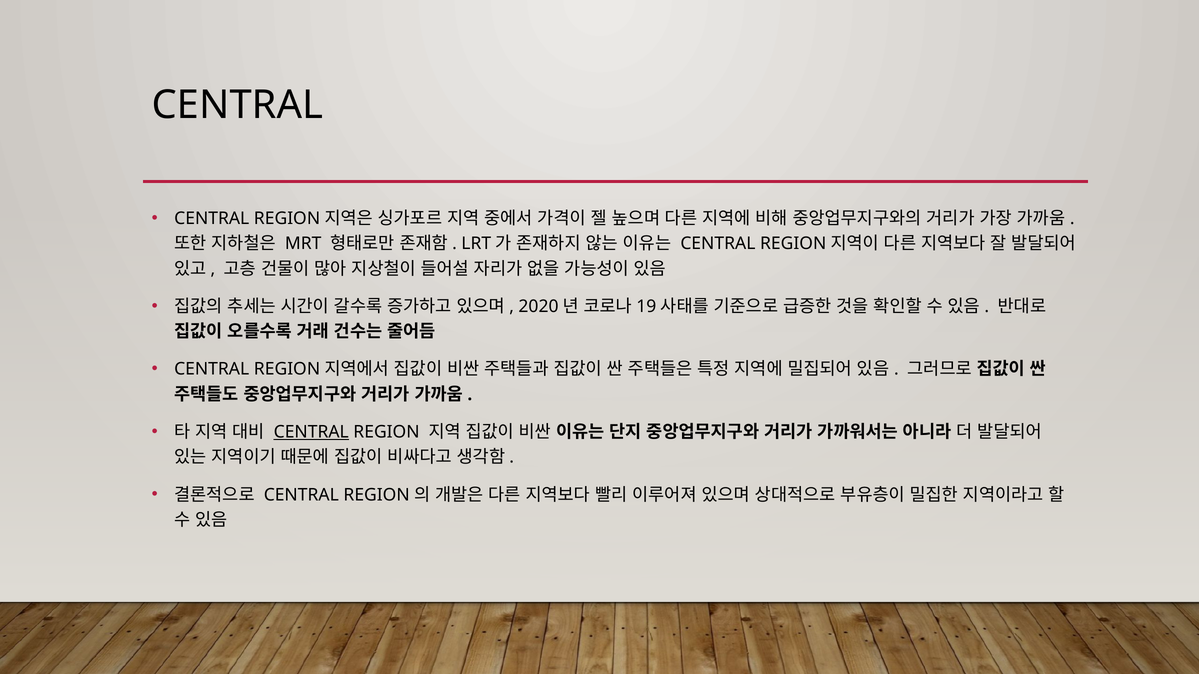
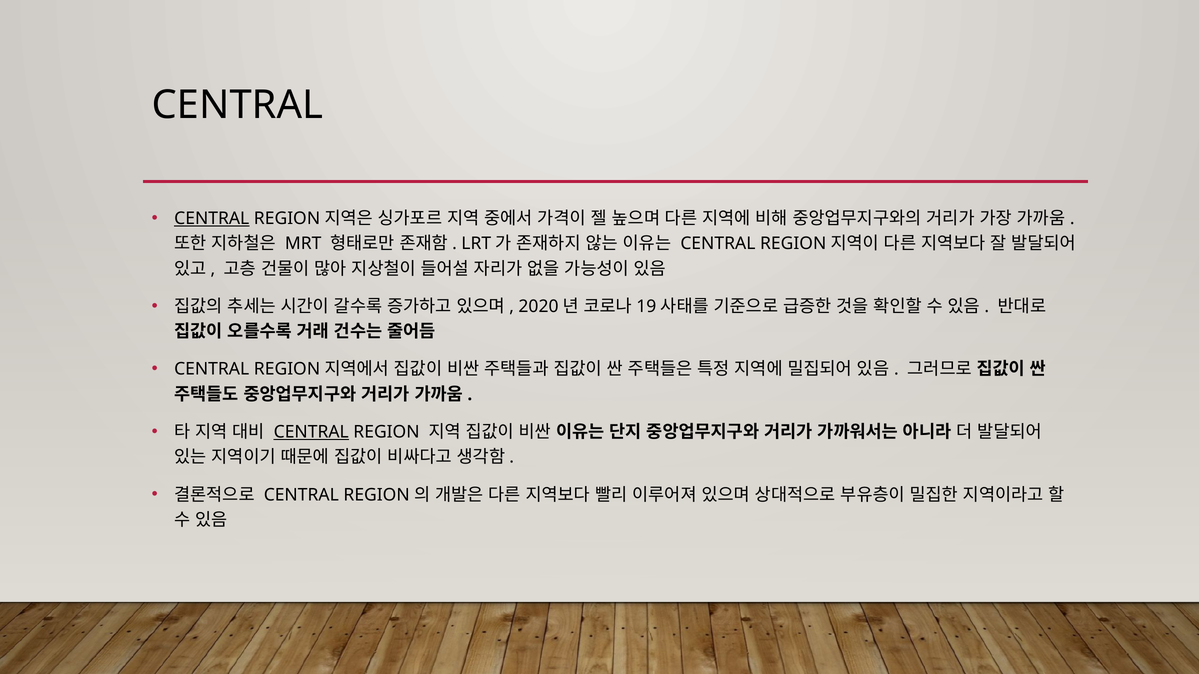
CENTRAL at (212, 219) underline: none -> present
